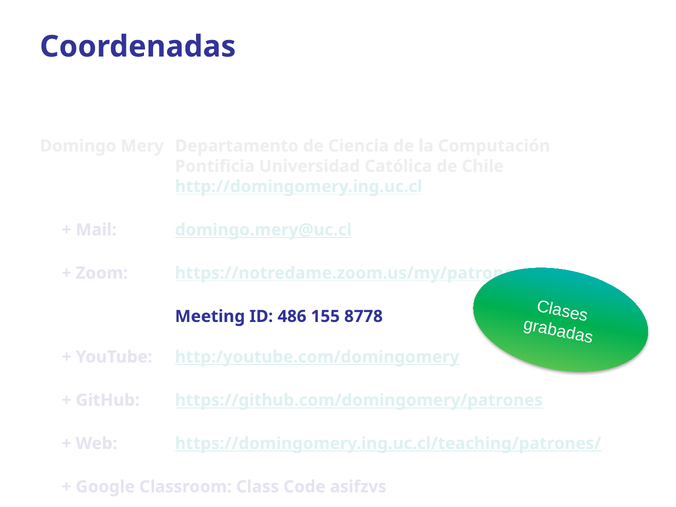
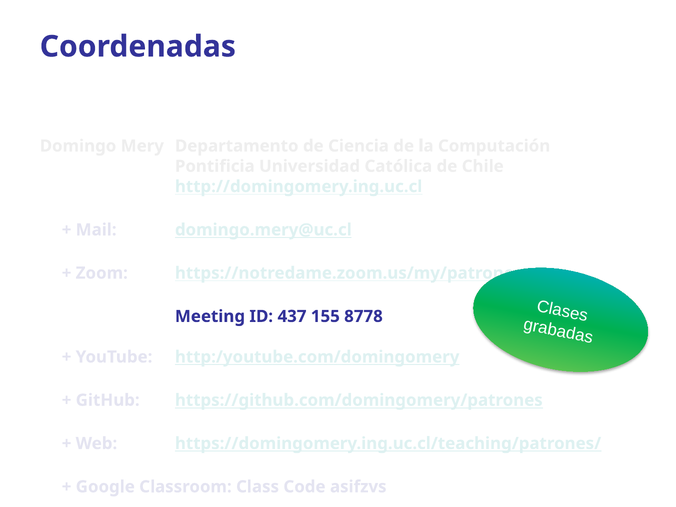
486: 486 -> 437
